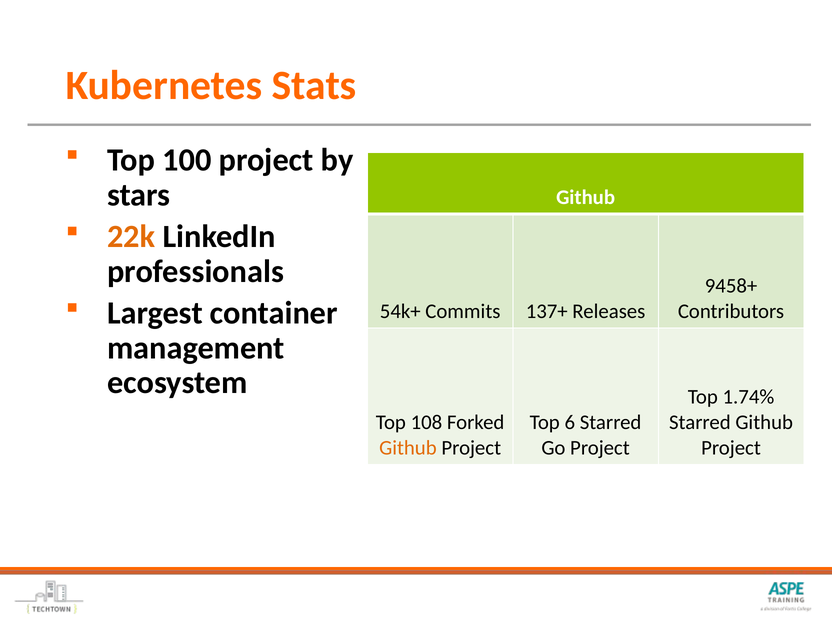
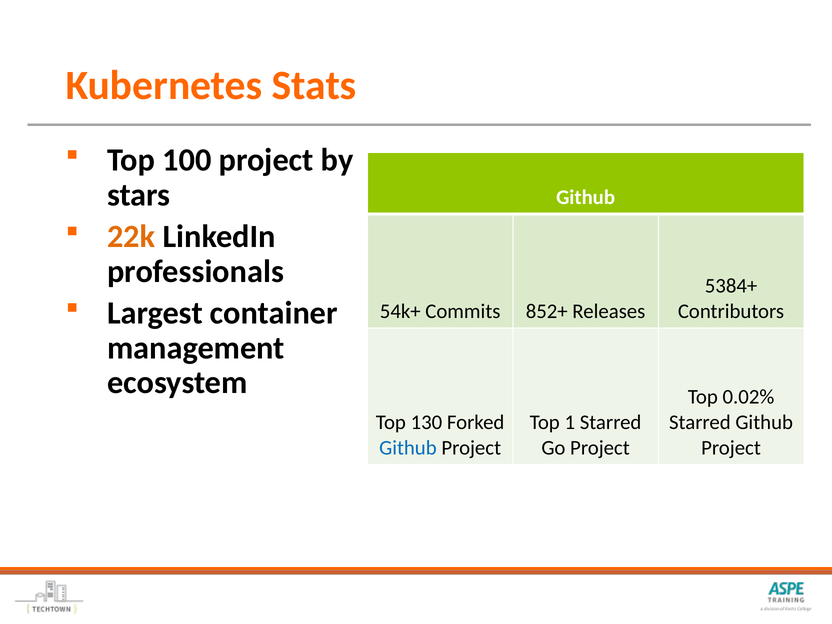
9458+: 9458+ -> 5384+
137+: 137+ -> 852+
1.74%: 1.74% -> 0.02%
108: 108 -> 130
6: 6 -> 1
Github at (408, 448) colour: orange -> blue
